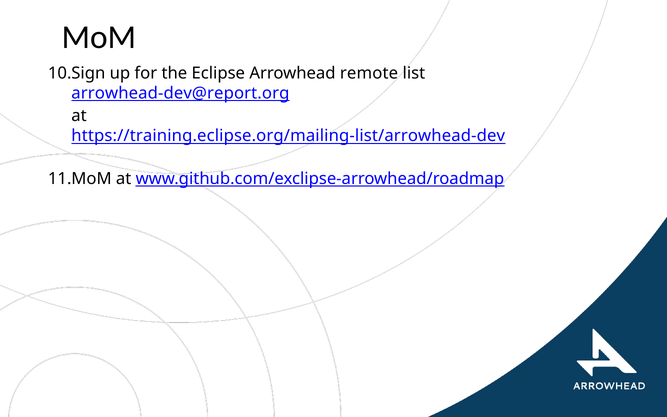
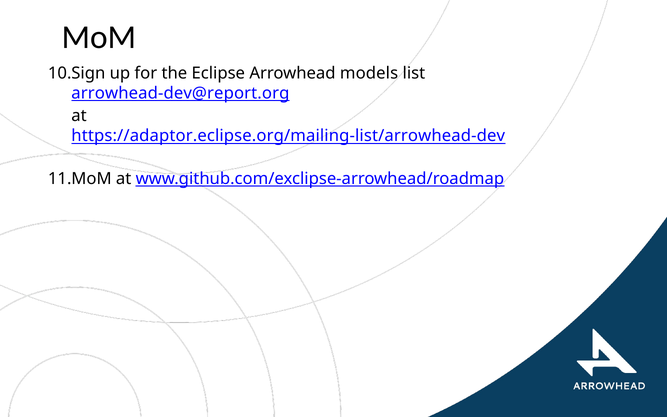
remote: remote -> models
https://training.eclipse.org/mailing-list/arrowhead-dev: https://training.eclipse.org/mailing-list/arrowhead-dev -> https://adaptor.eclipse.org/mailing-list/arrowhead-dev
